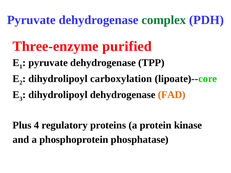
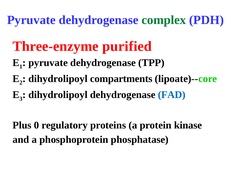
carboxylation: carboxylation -> compartments
FAD colour: orange -> blue
4: 4 -> 0
